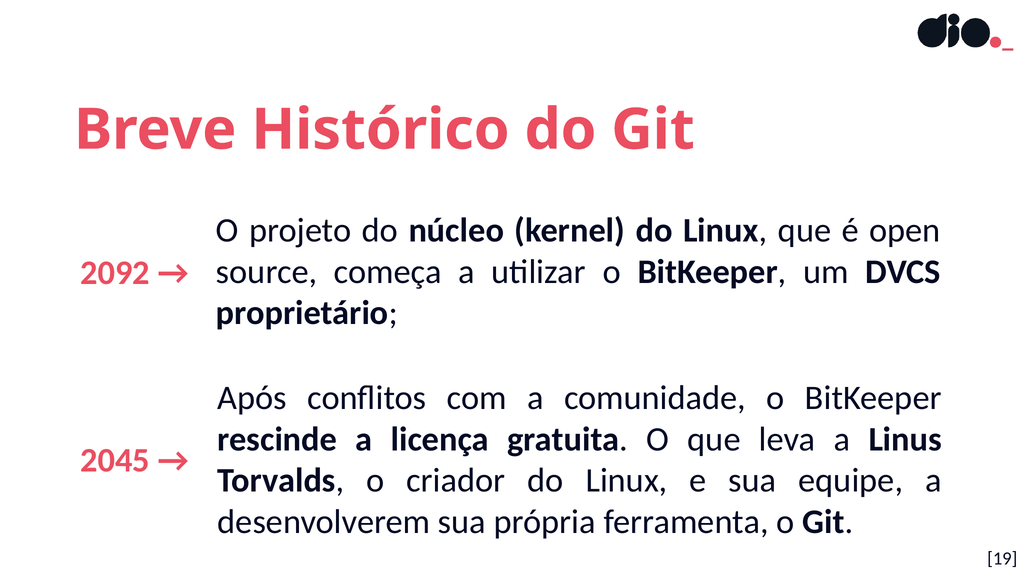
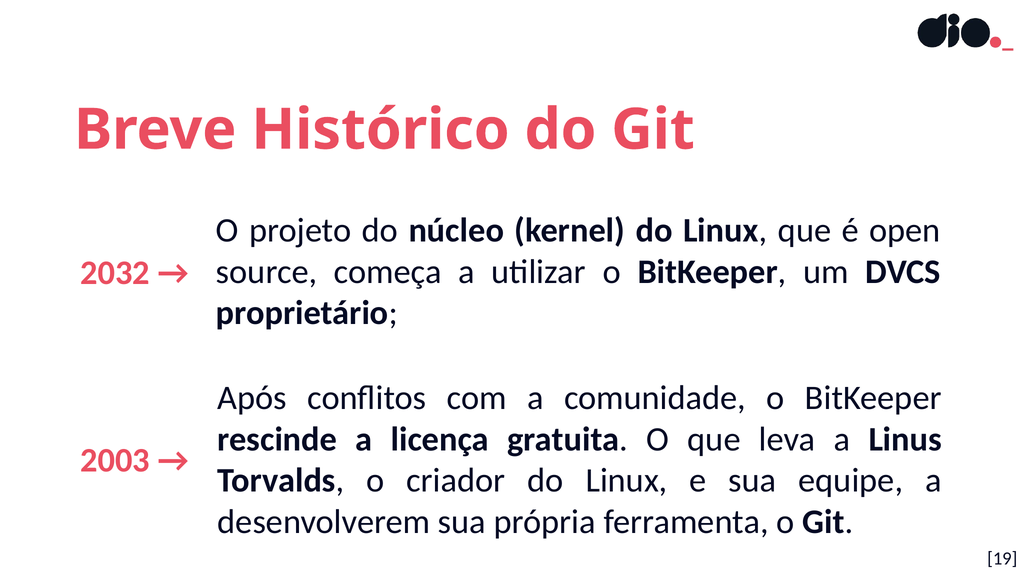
2092: 2092 -> 2032
2045: 2045 -> 2003
